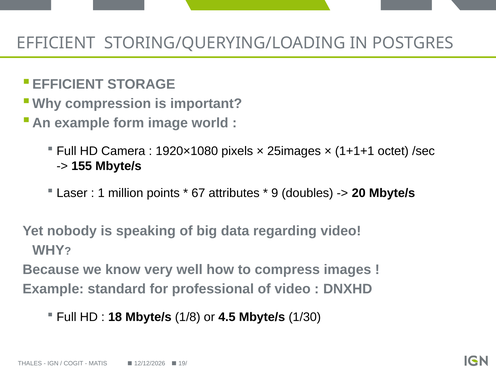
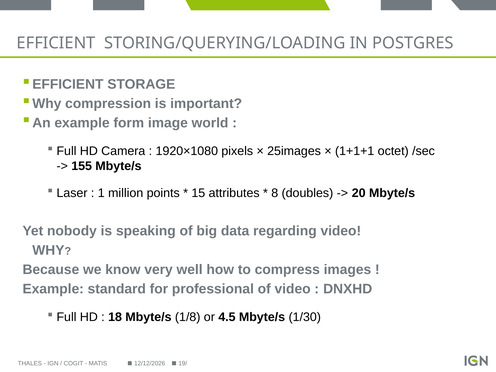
67: 67 -> 15
9: 9 -> 8
